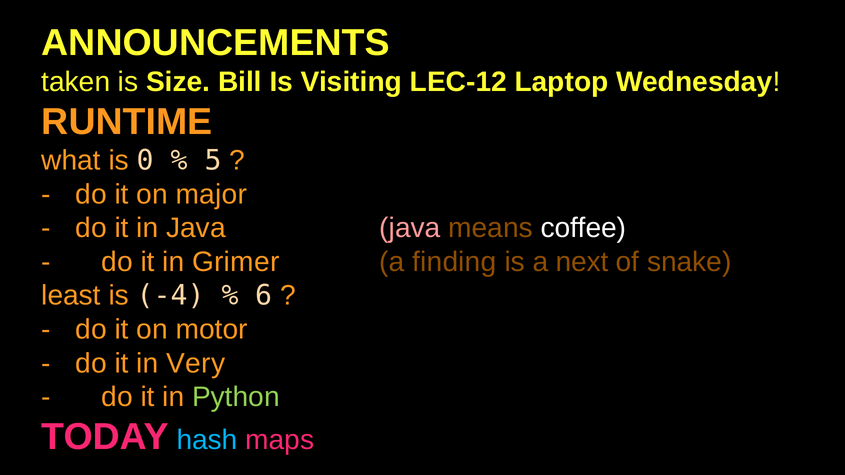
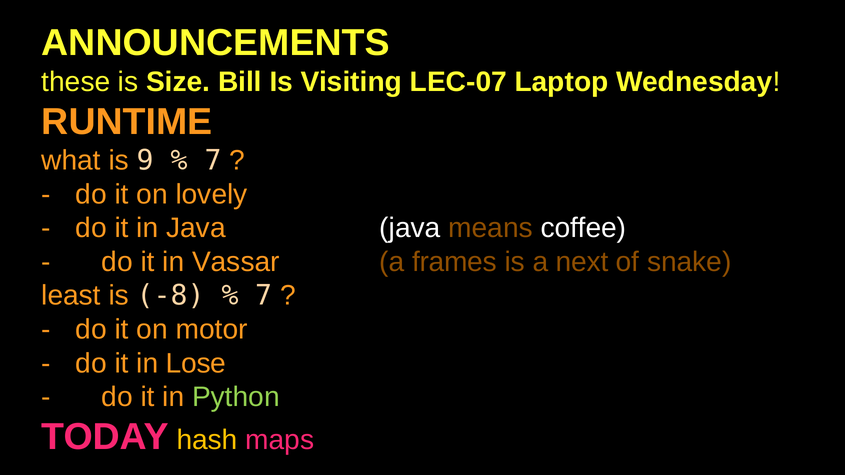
taken: taken -> these
LEC-12: LEC-12 -> LEC-07
0: 0 -> 9
5 at (213, 161): 5 -> 7
major: major -> lovely
java at (410, 228) colour: pink -> white
Grimer: Grimer -> Vassar
finding: finding -> frames
-4: -4 -> -8
6 at (264, 296): 6 -> 7
Very: Very -> Lose
hash colour: light blue -> yellow
